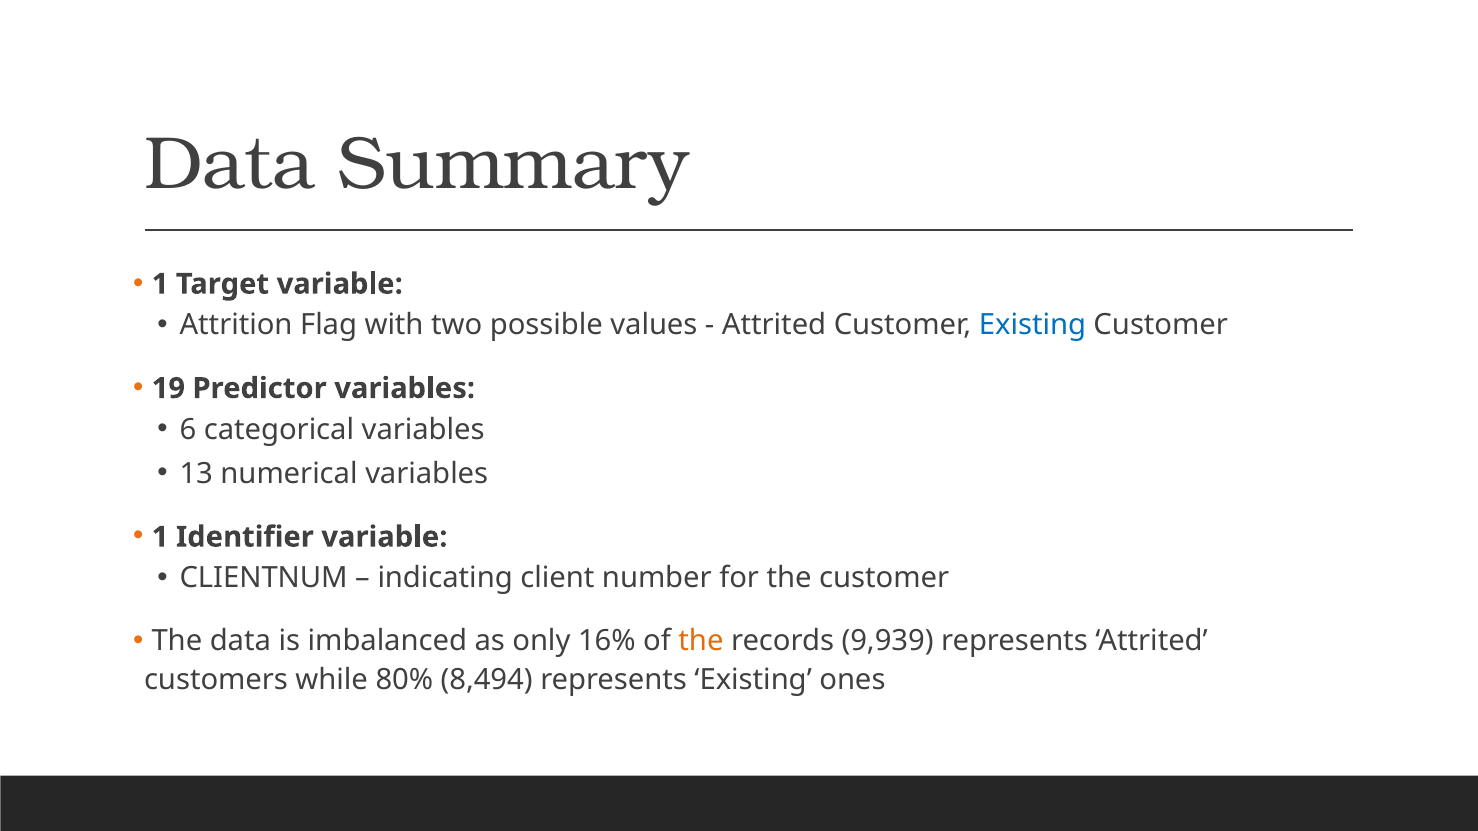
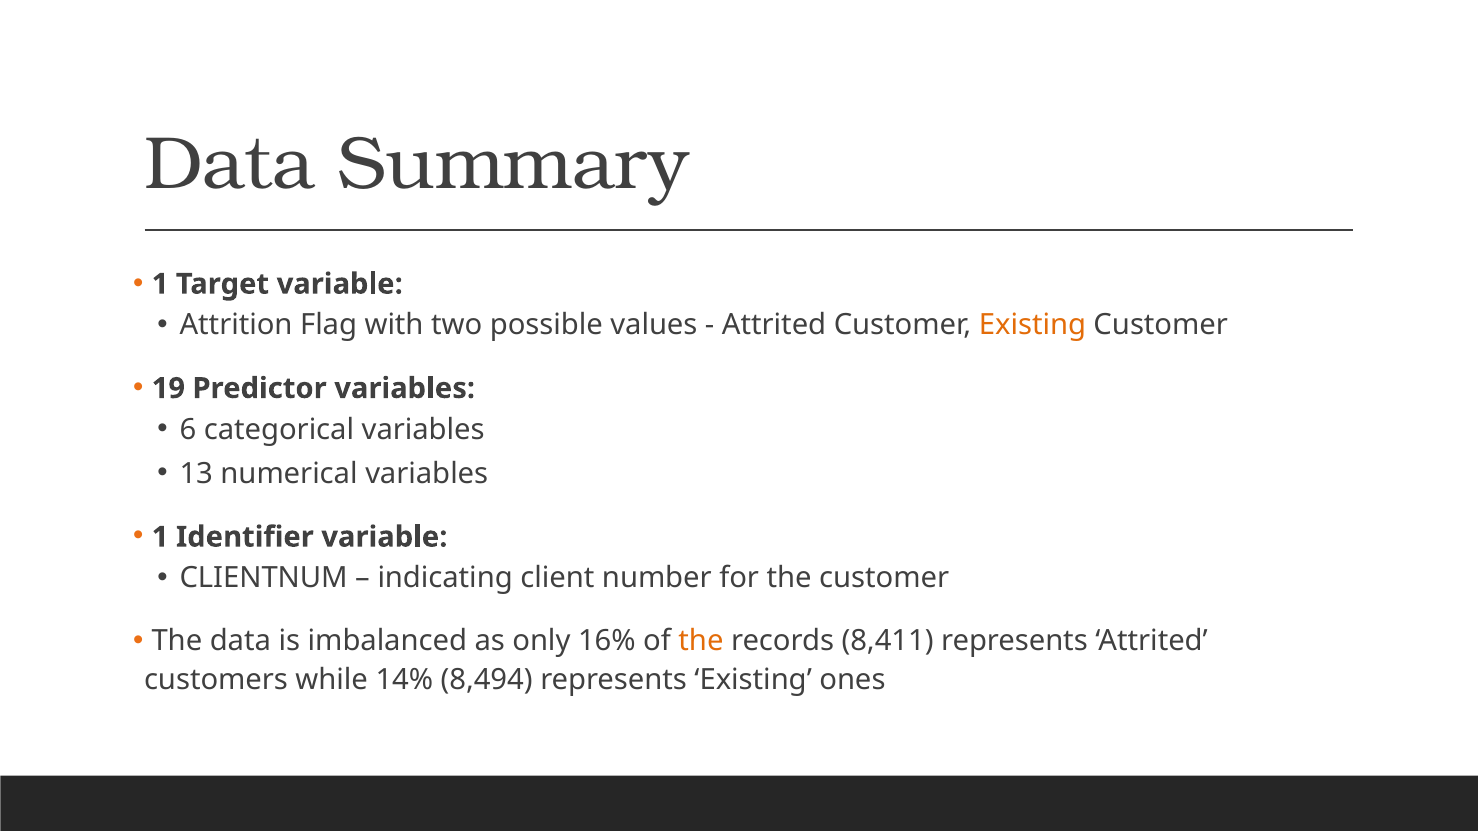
Existing at (1032, 325) colour: blue -> orange
9,939: 9,939 -> 8,411
80%: 80% -> 14%
